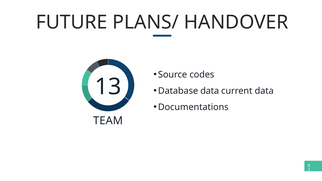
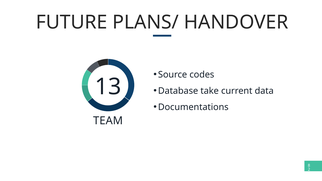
Database data: data -> take
